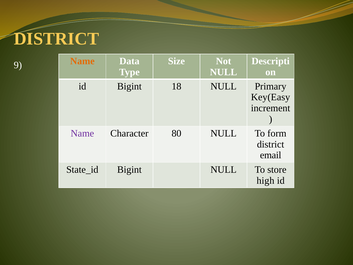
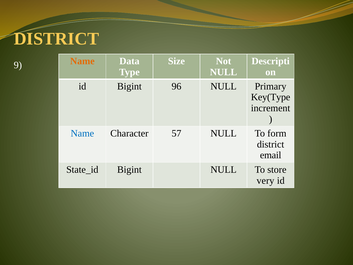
18: 18 -> 96
Key(Easy: Key(Easy -> Key(Type
Name at (82, 133) colour: purple -> blue
80: 80 -> 57
high: high -> very
